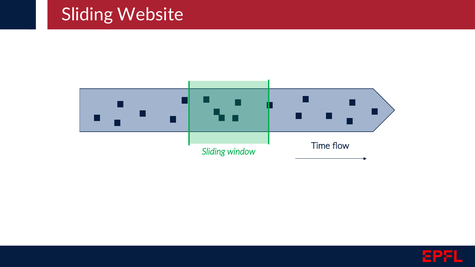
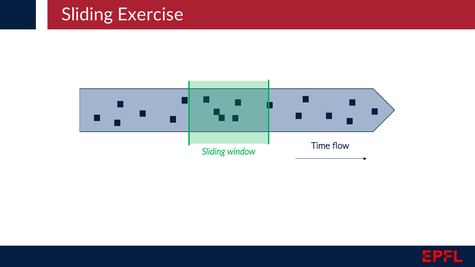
Website: Website -> Exercise
